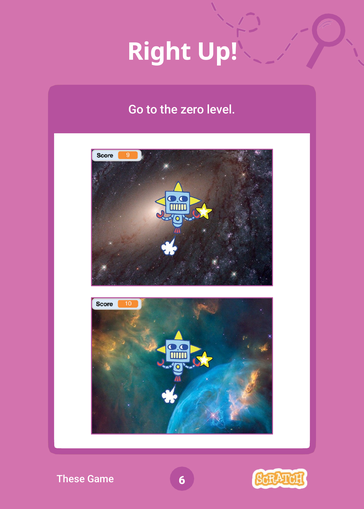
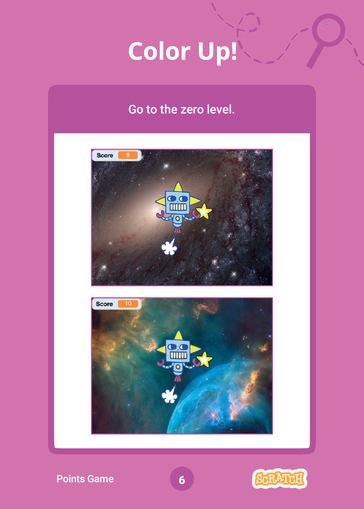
Right: Right -> Color
These: These -> Points
